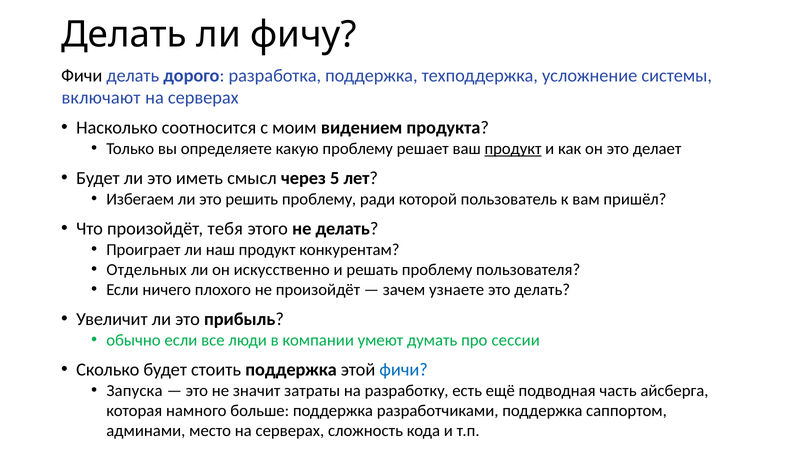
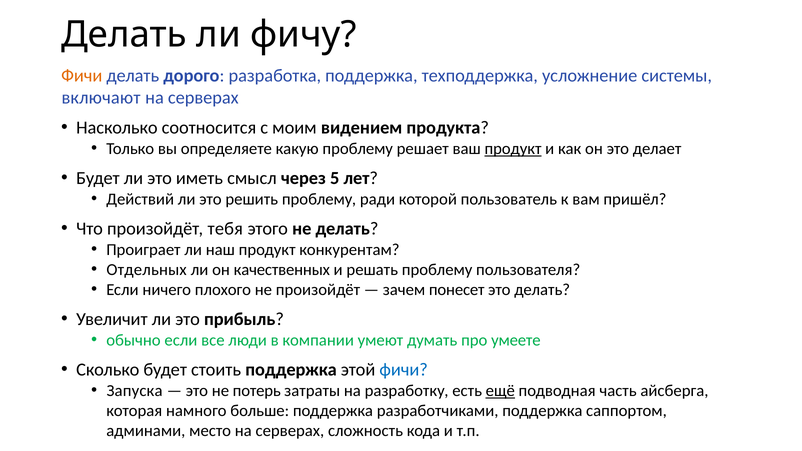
Фичи at (82, 75) colour: black -> orange
Избегаем: Избегаем -> Действий
искусственно: искусственно -> качественных
узнаете: узнаете -> понесет
сессии: сессии -> умеете
значит: значит -> потерь
ещё underline: none -> present
